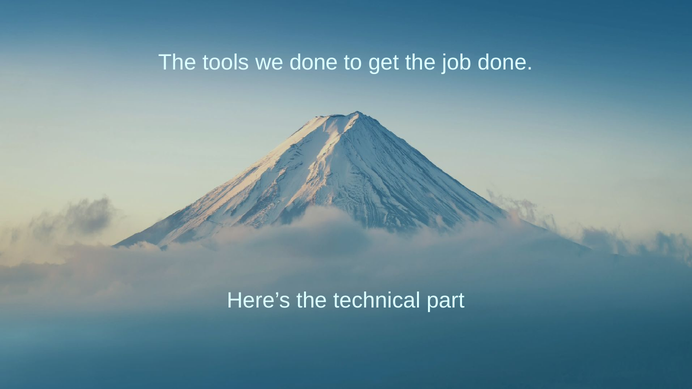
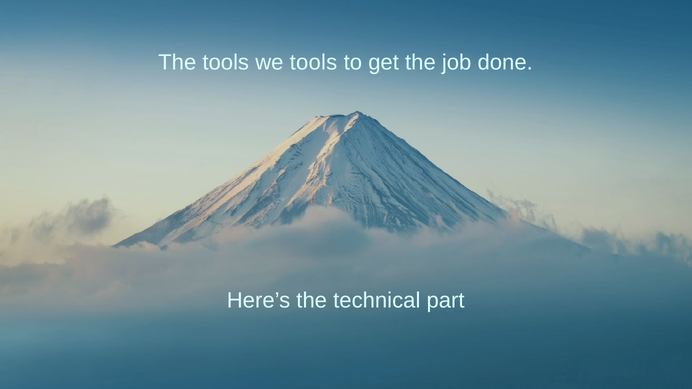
we done: done -> tools
